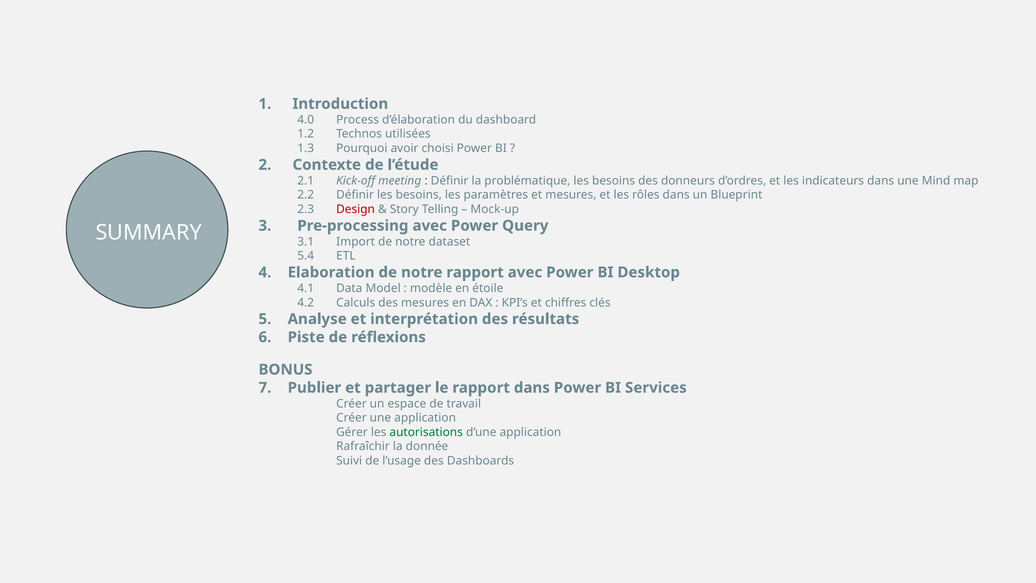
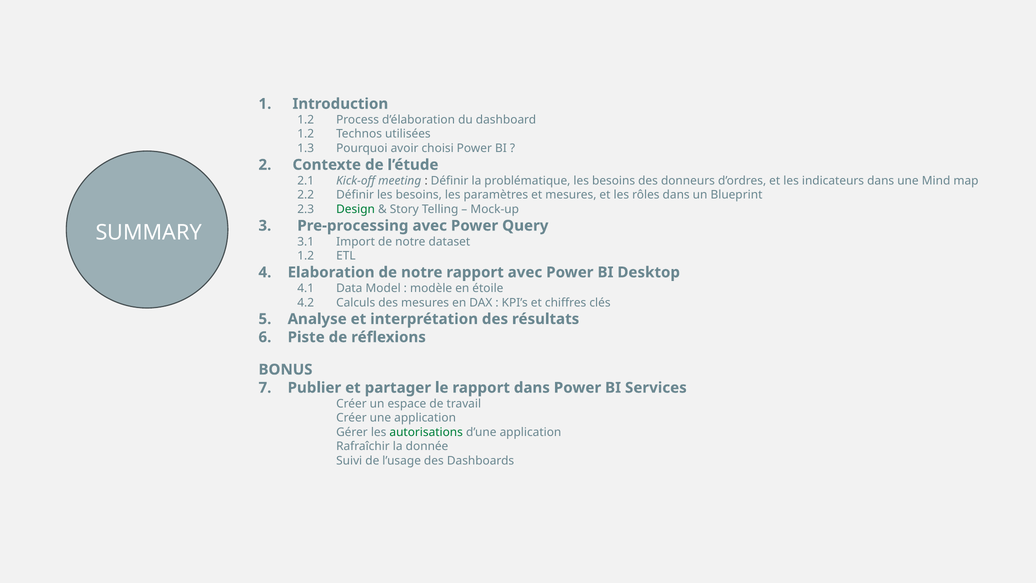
4.0 at (306, 120): 4.0 -> 1.2
Design colour: red -> green
5.4 at (306, 256): 5.4 -> 1.2
